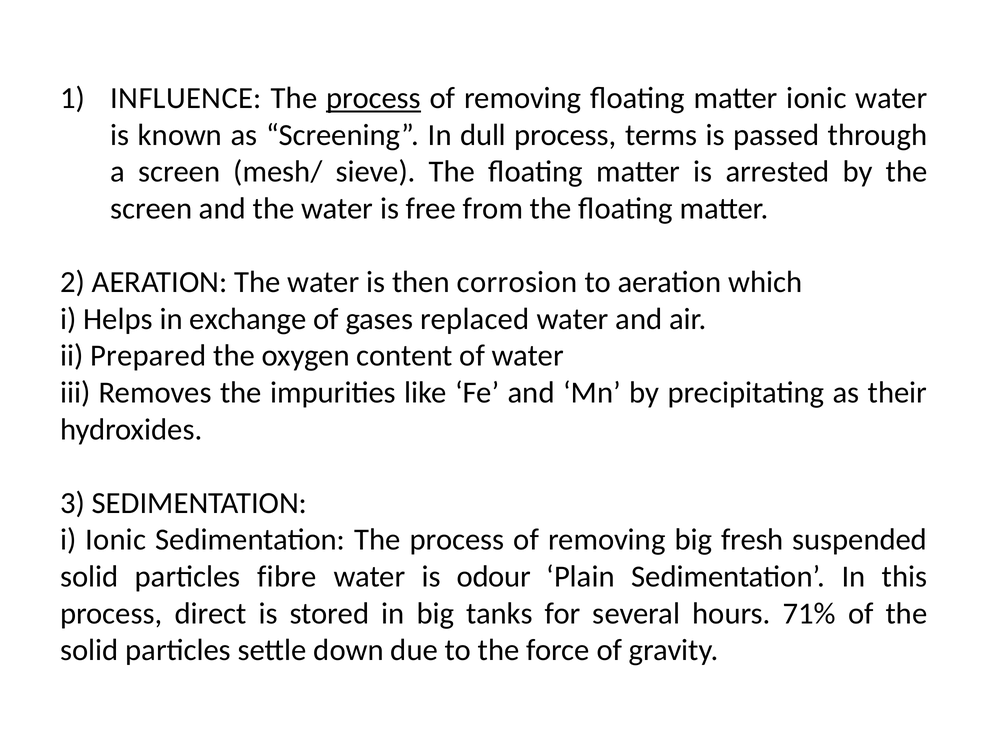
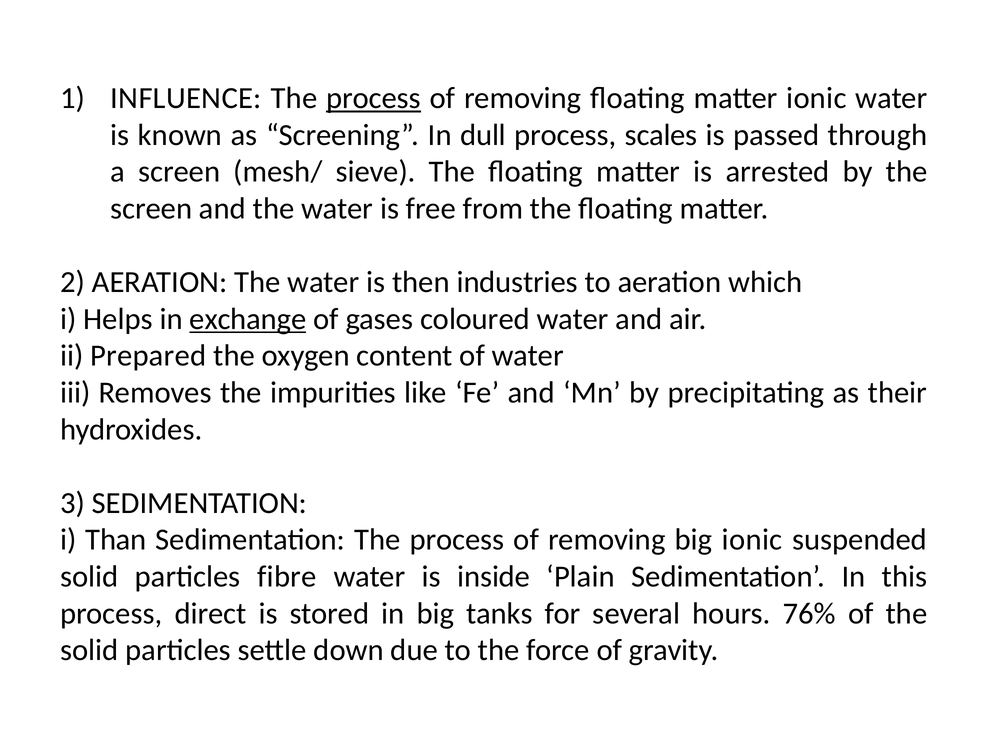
terms: terms -> scales
corrosion: corrosion -> industries
exchange underline: none -> present
replaced: replaced -> coloured
i Ionic: Ionic -> Than
big fresh: fresh -> ionic
odour: odour -> inside
71%: 71% -> 76%
